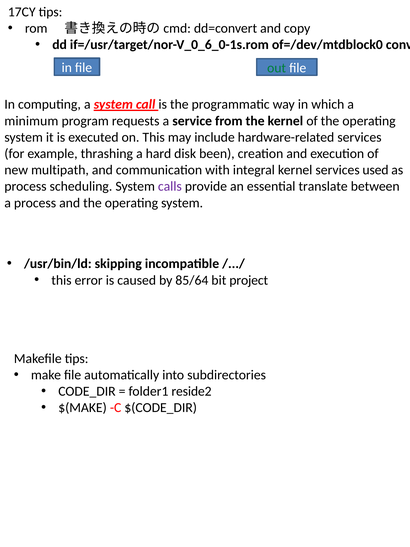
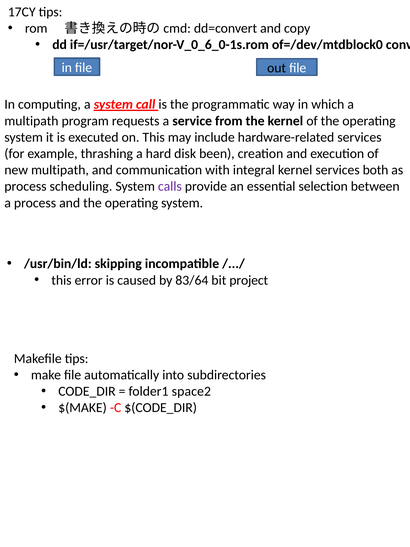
out colour: green -> black
minimum at (31, 121): minimum -> multipath
used: used -> both
translate: translate -> selection
85/64: 85/64 -> 83/64
reside2: reside2 -> space2
